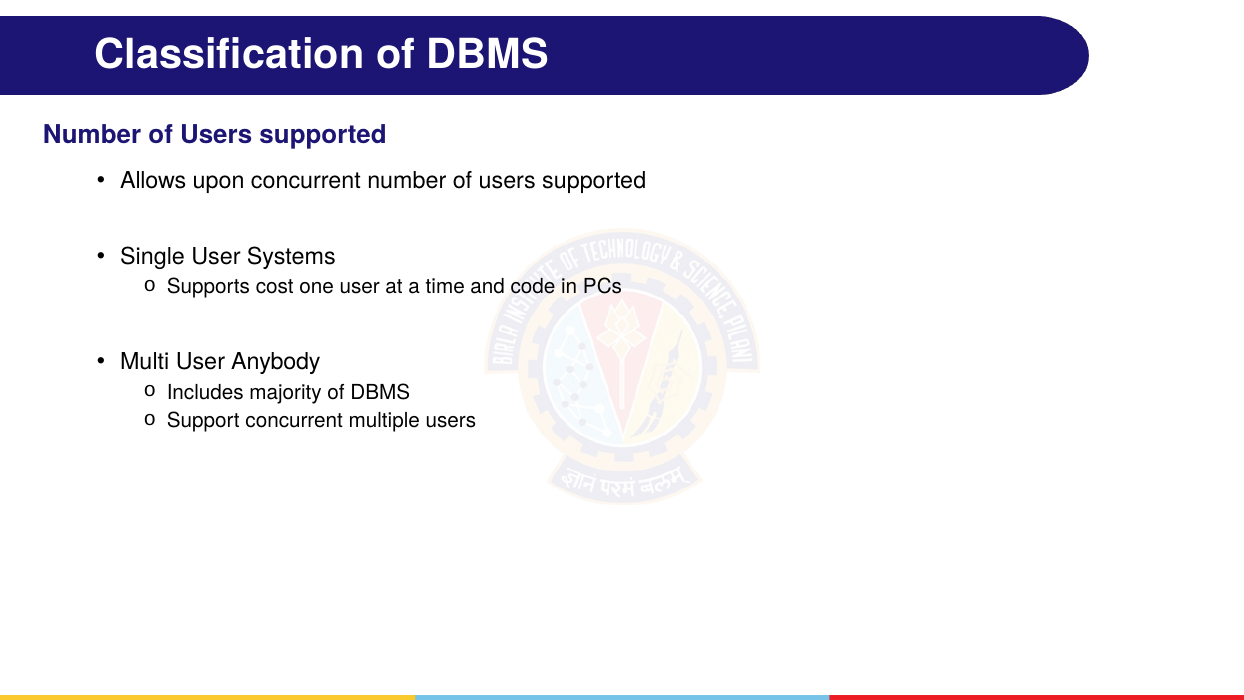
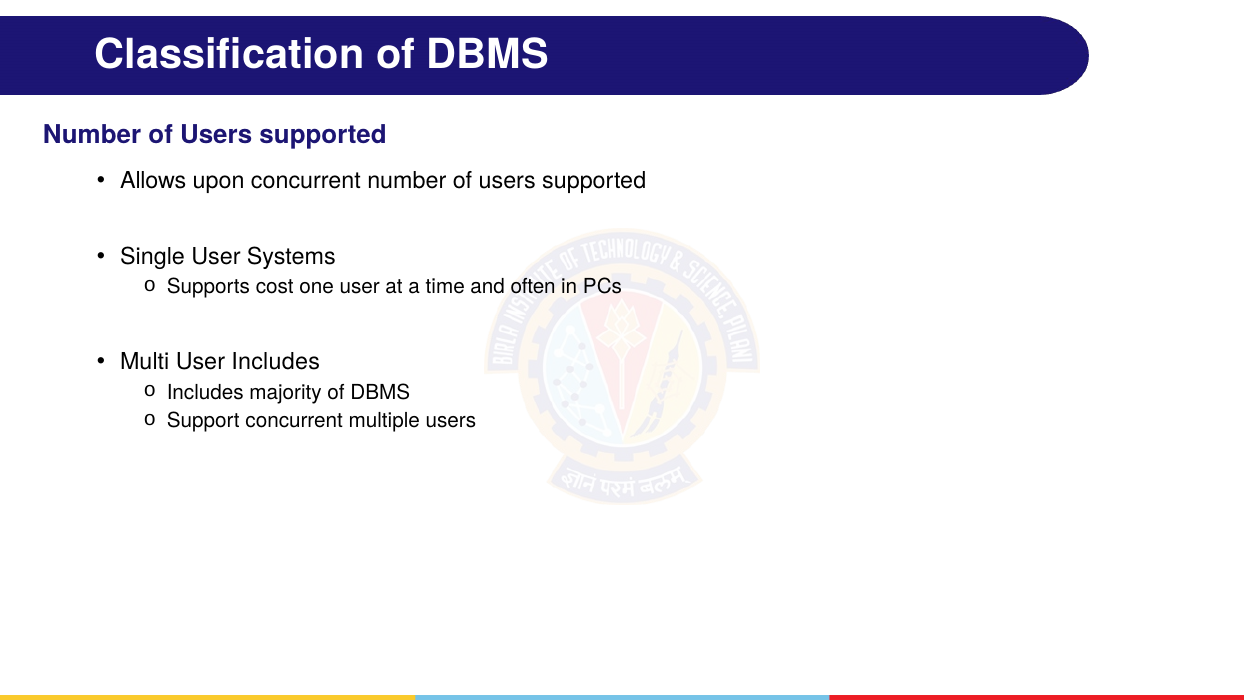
code: code -> often
User Anybody: Anybody -> Includes
